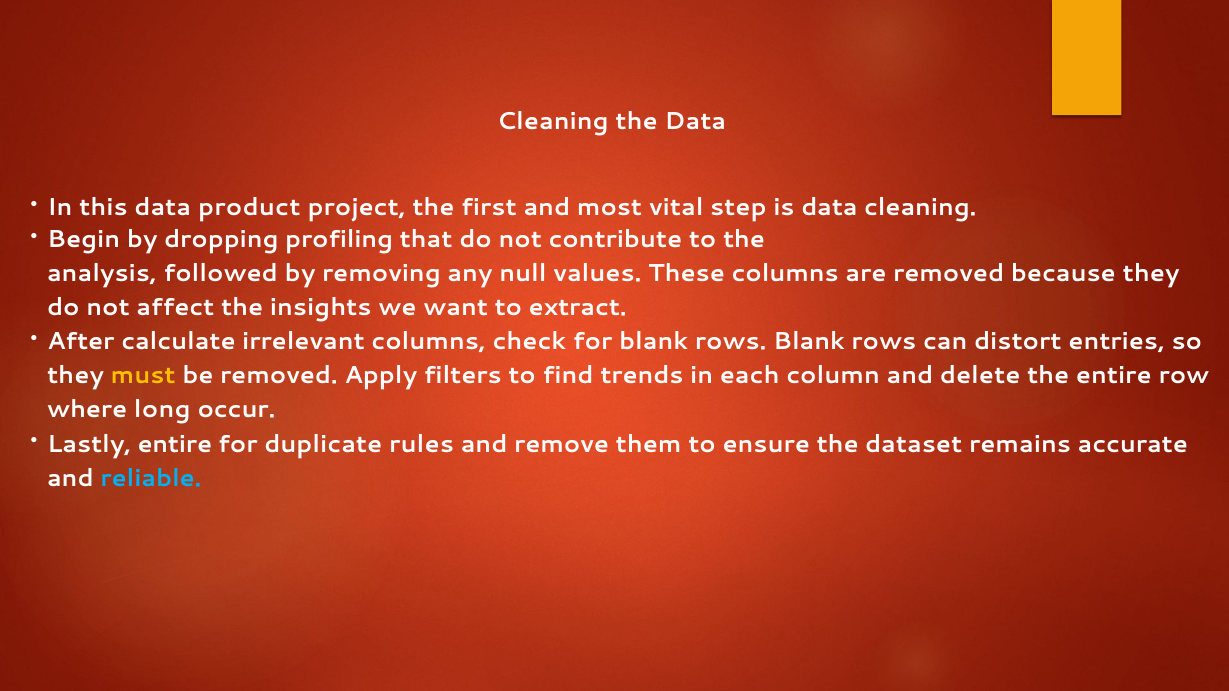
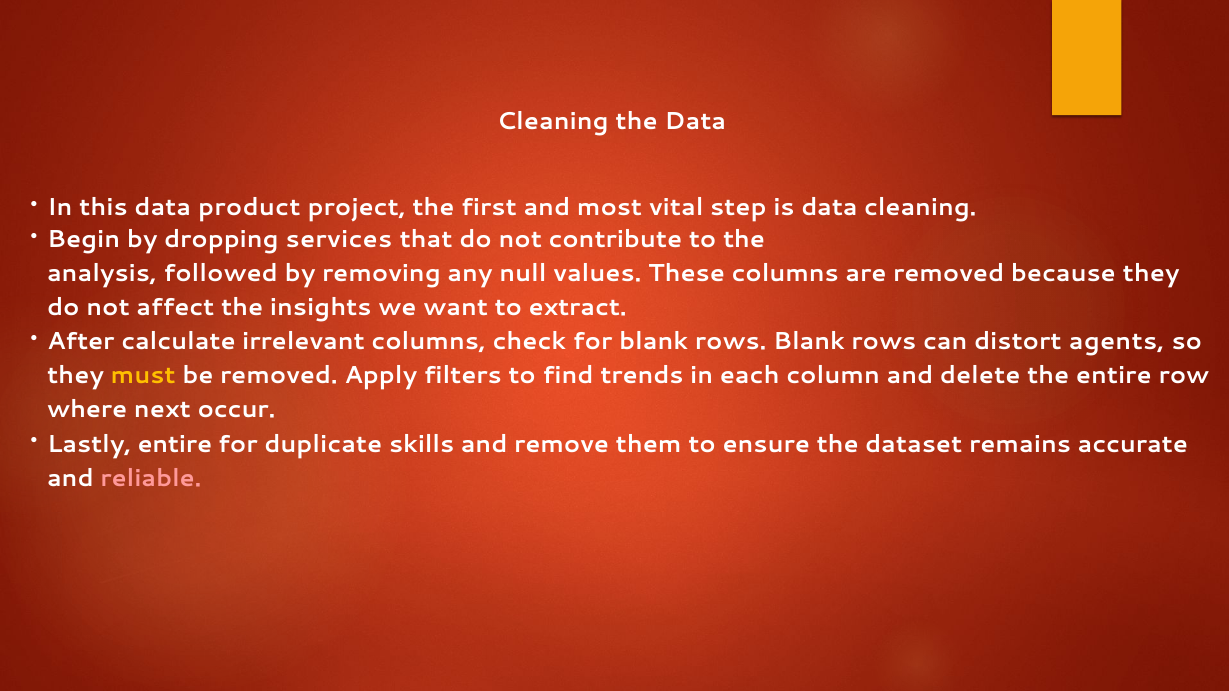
profiling: profiling -> services
entries: entries -> agents
long: long -> next
rules: rules -> skills
reliable colour: light blue -> pink
